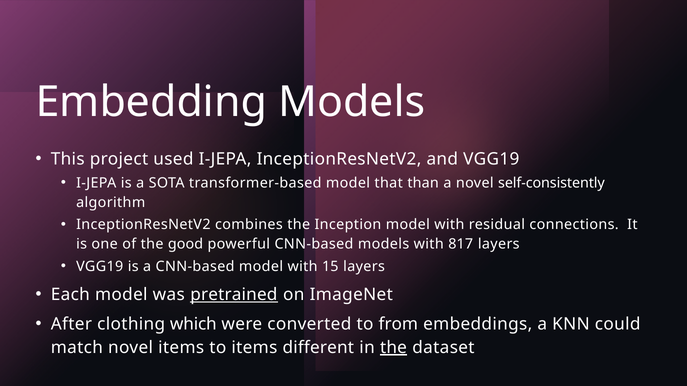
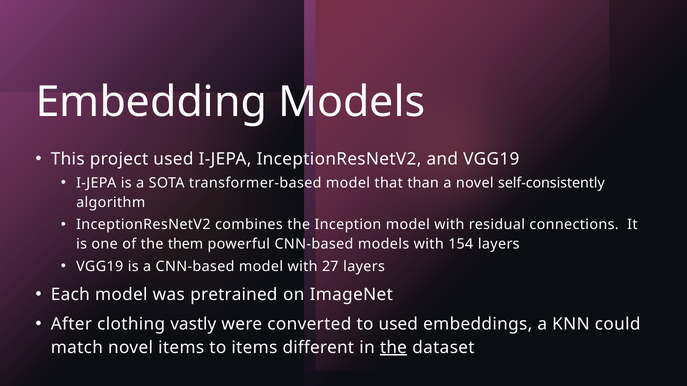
good: good -> them
817: 817 -> 154
15: 15 -> 27
pretrained underline: present -> none
which: which -> vastly
to from: from -> used
